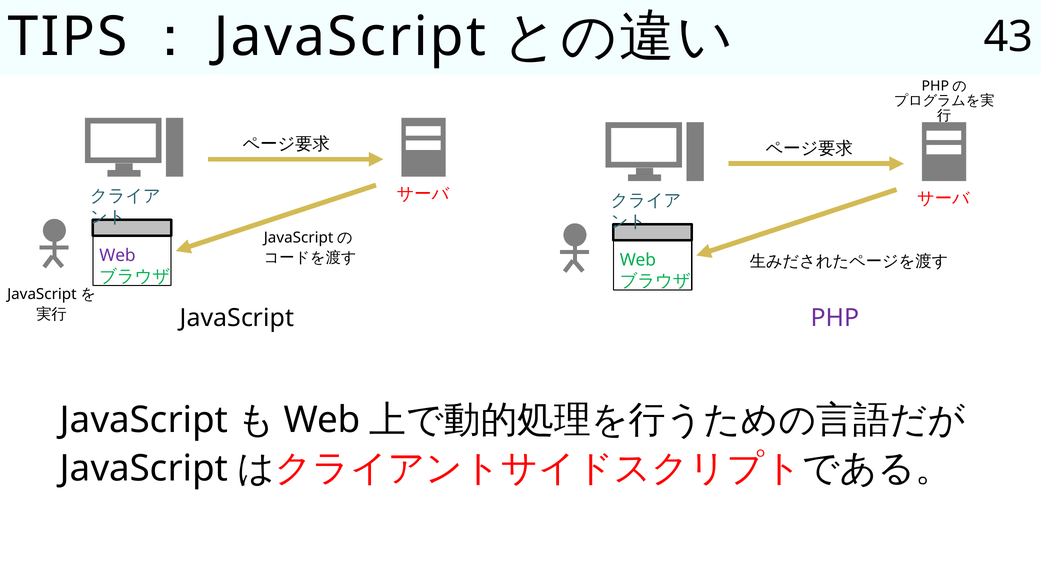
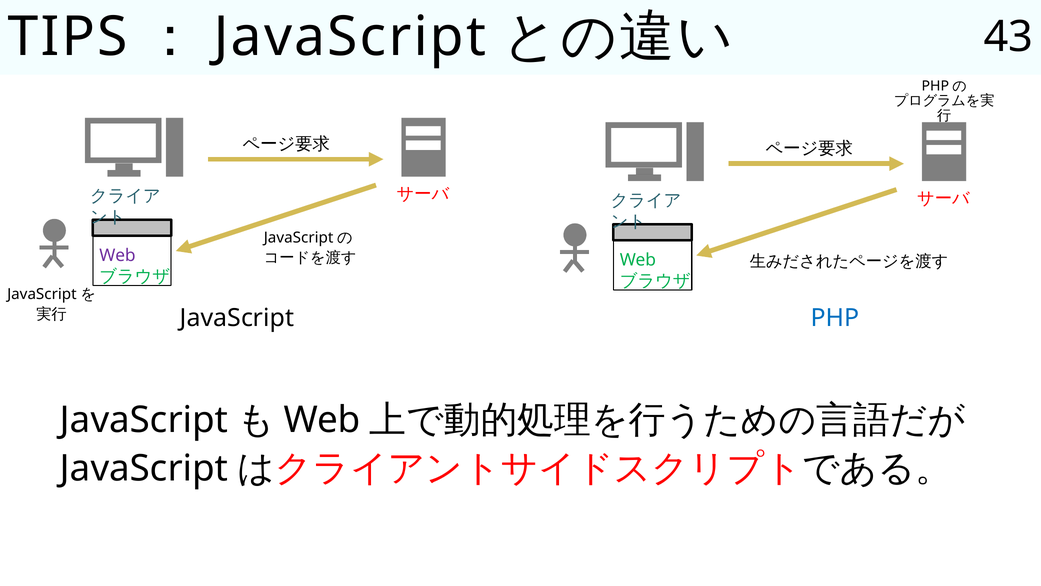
PHP colour: purple -> blue
